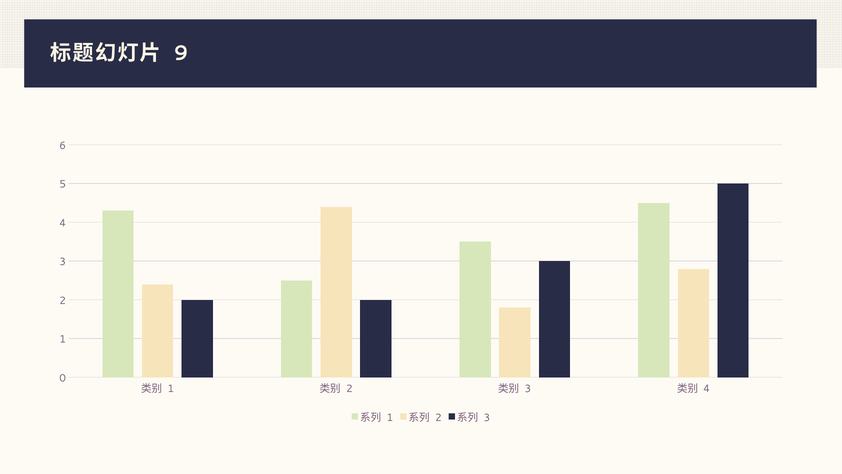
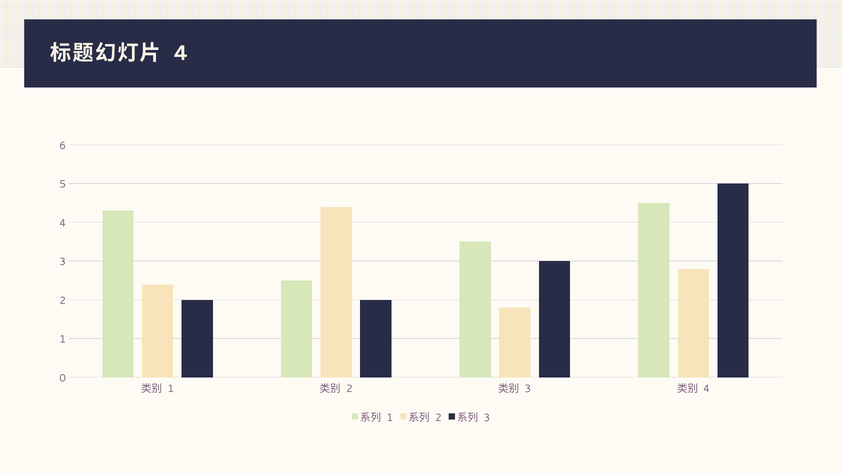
9 at (181, 53): 9 -> 4
